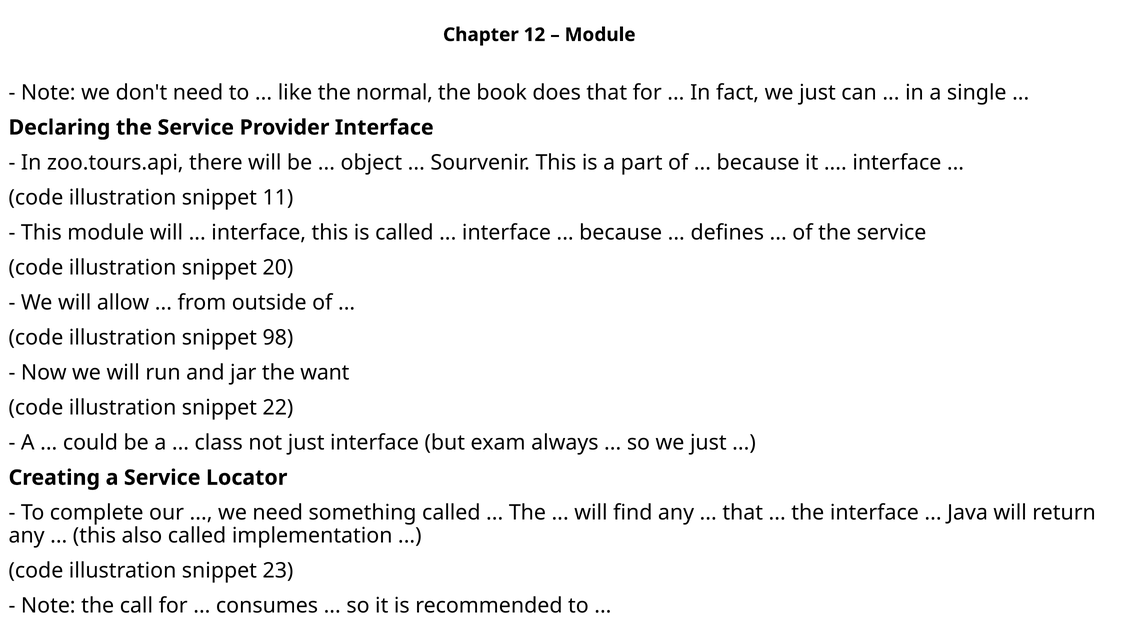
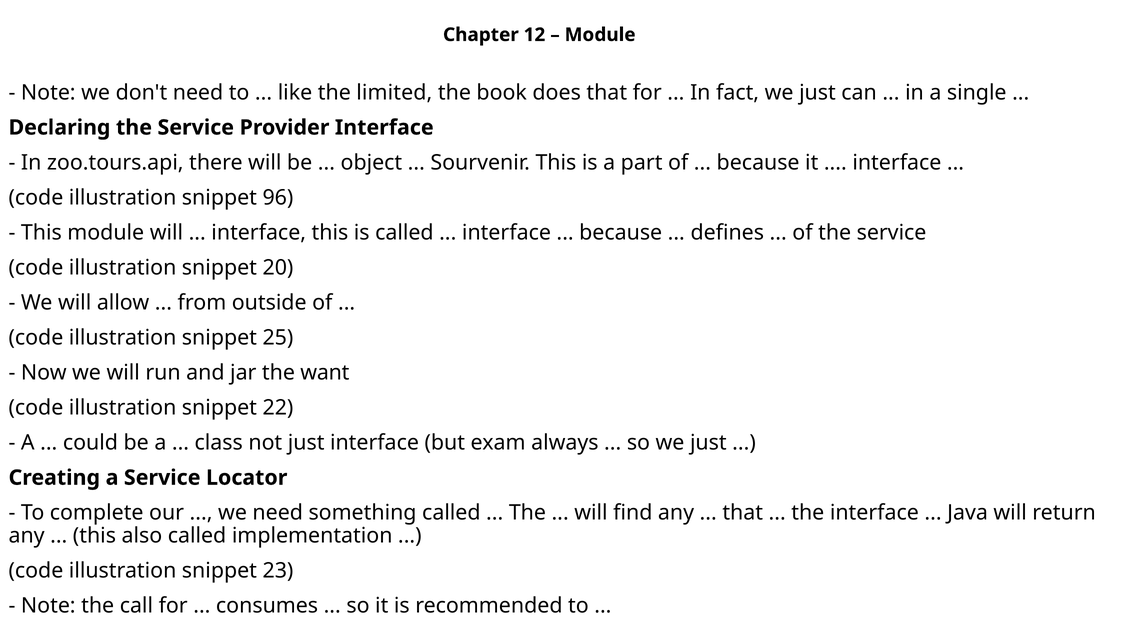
normal: normal -> limited
11: 11 -> 96
98: 98 -> 25
